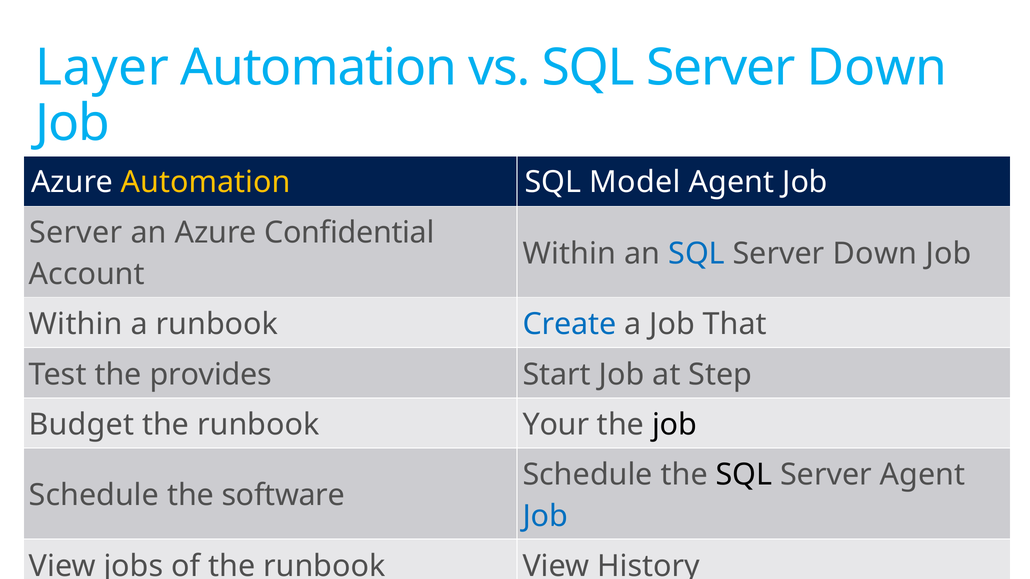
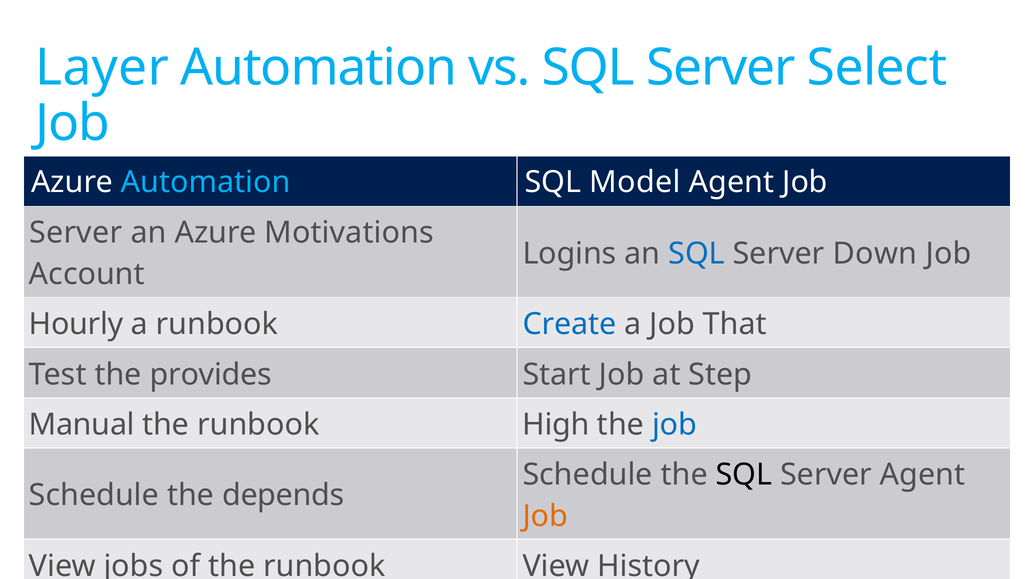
vs SQL Server Down: Down -> Select
Automation at (206, 182) colour: yellow -> light blue
Confidential: Confidential -> Motivations
Within at (569, 254): Within -> Logins
Within at (76, 324): Within -> Hourly
Budget: Budget -> Manual
Your: Your -> High
job at (675, 425) colour: black -> blue
software: software -> depends
Job at (545, 516) colour: blue -> orange
